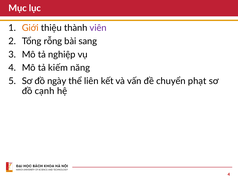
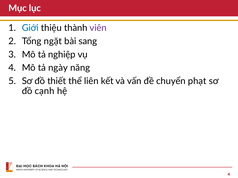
Giới colour: orange -> blue
rỗng: rỗng -> ngặt
kiếm: kiếm -> ngày
ngày: ngày -> thiết
